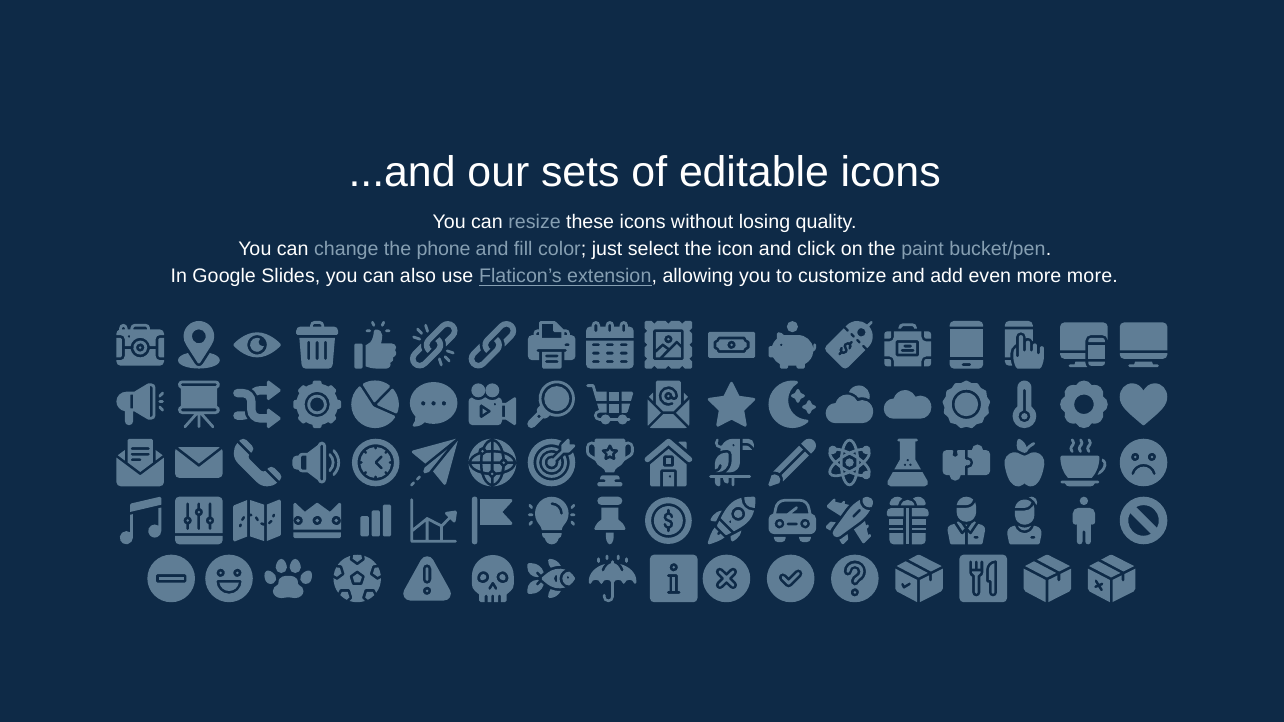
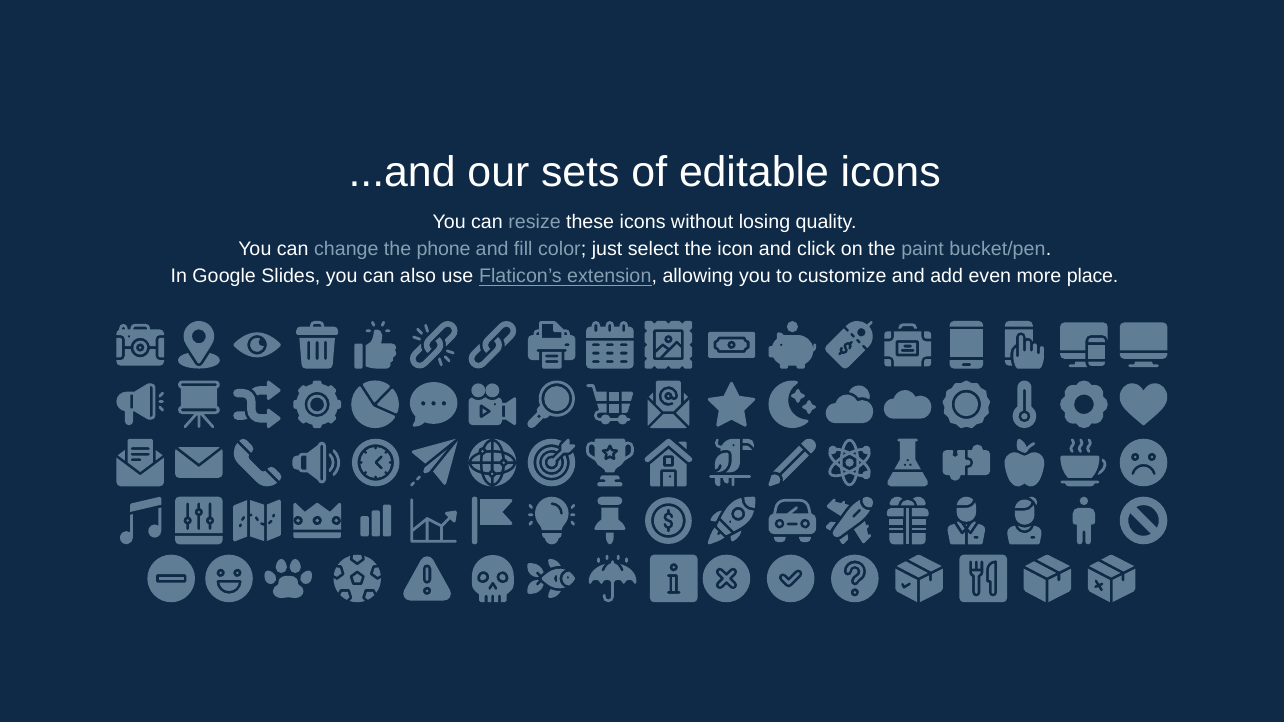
more more: more -> place
